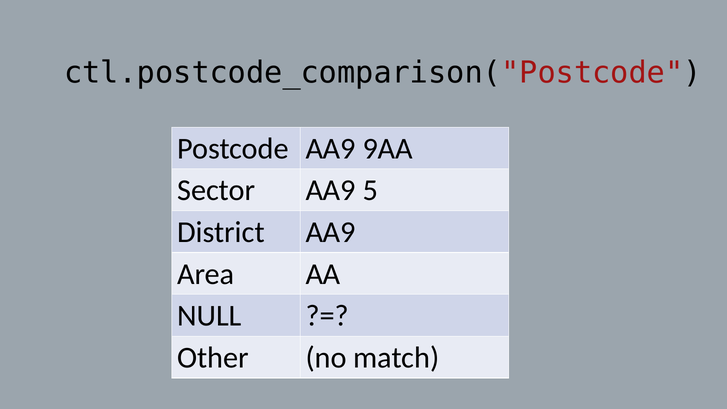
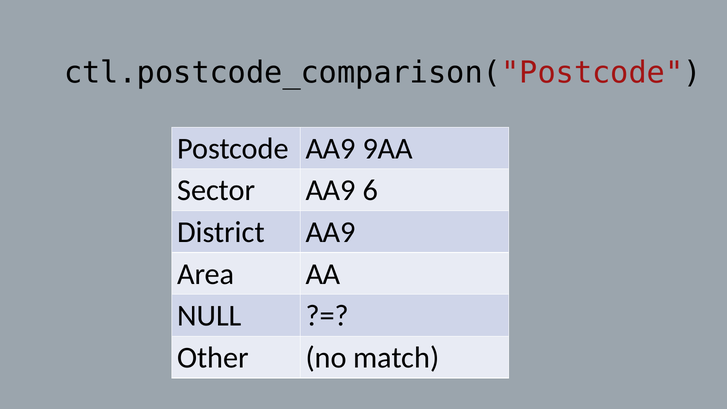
5: 5 -> 6
